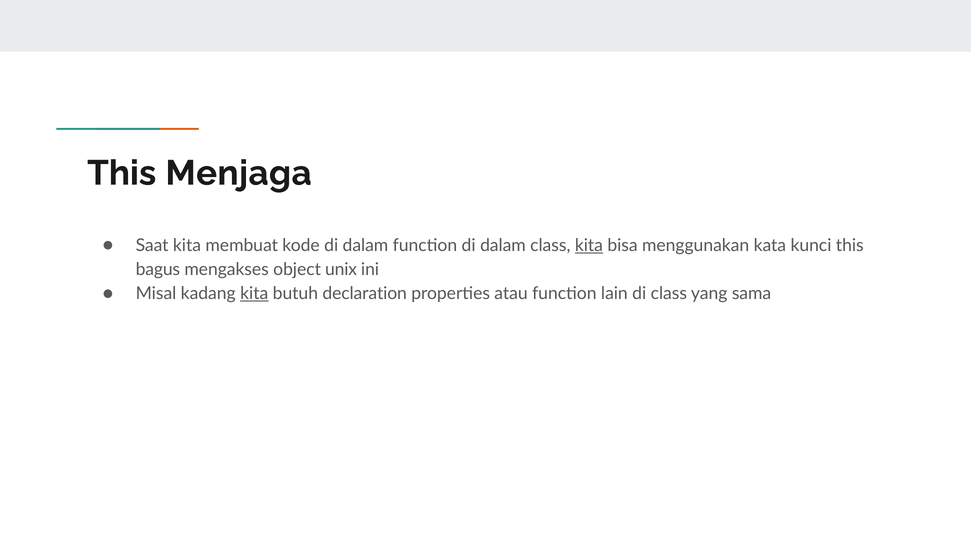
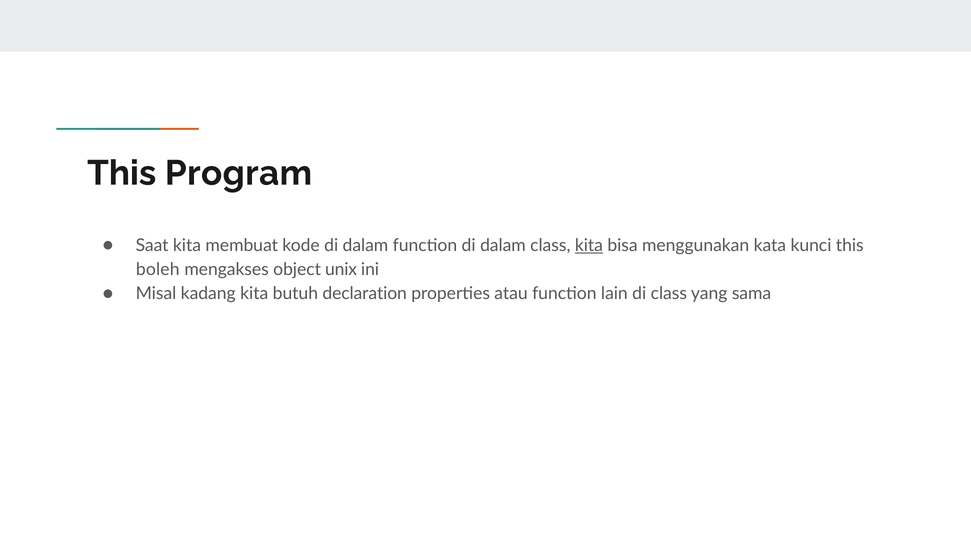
Menjaga: Menjaga -> Program
bagus: bagus -> boleh
kita at (254, 294) underline: present -> none
